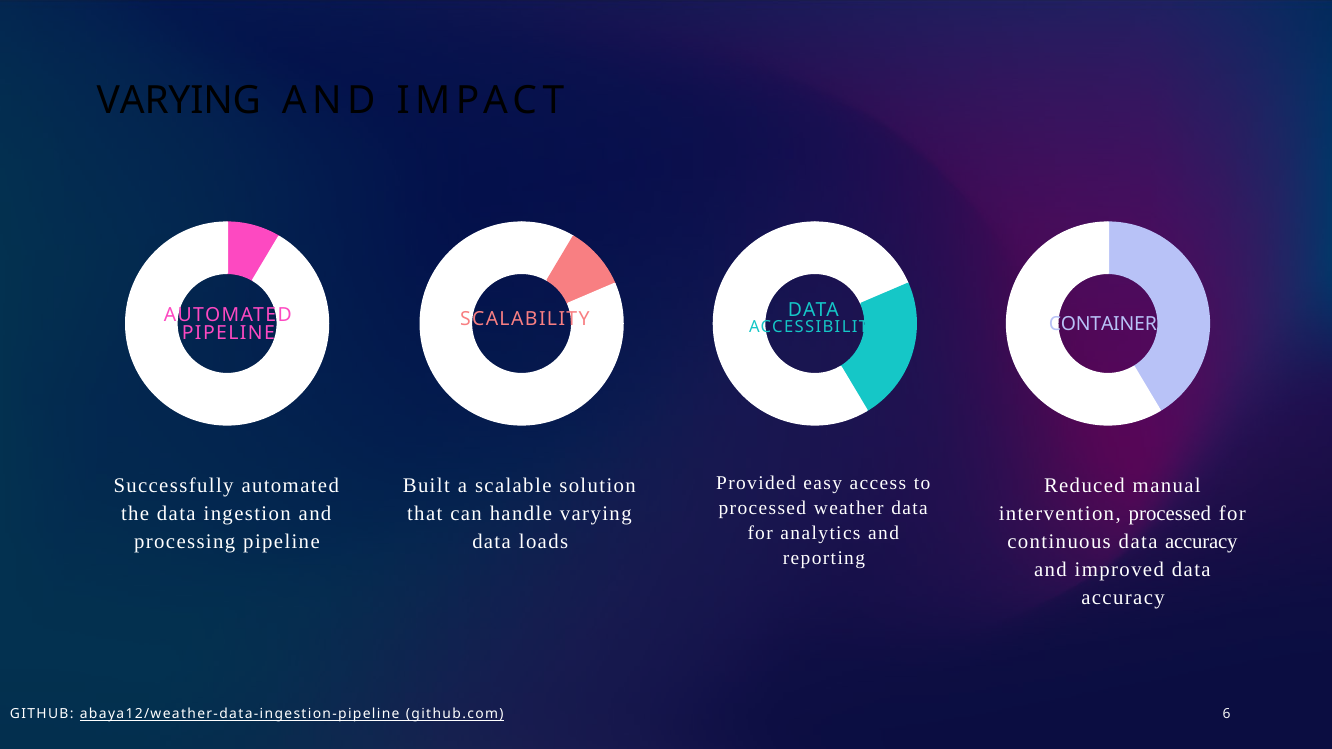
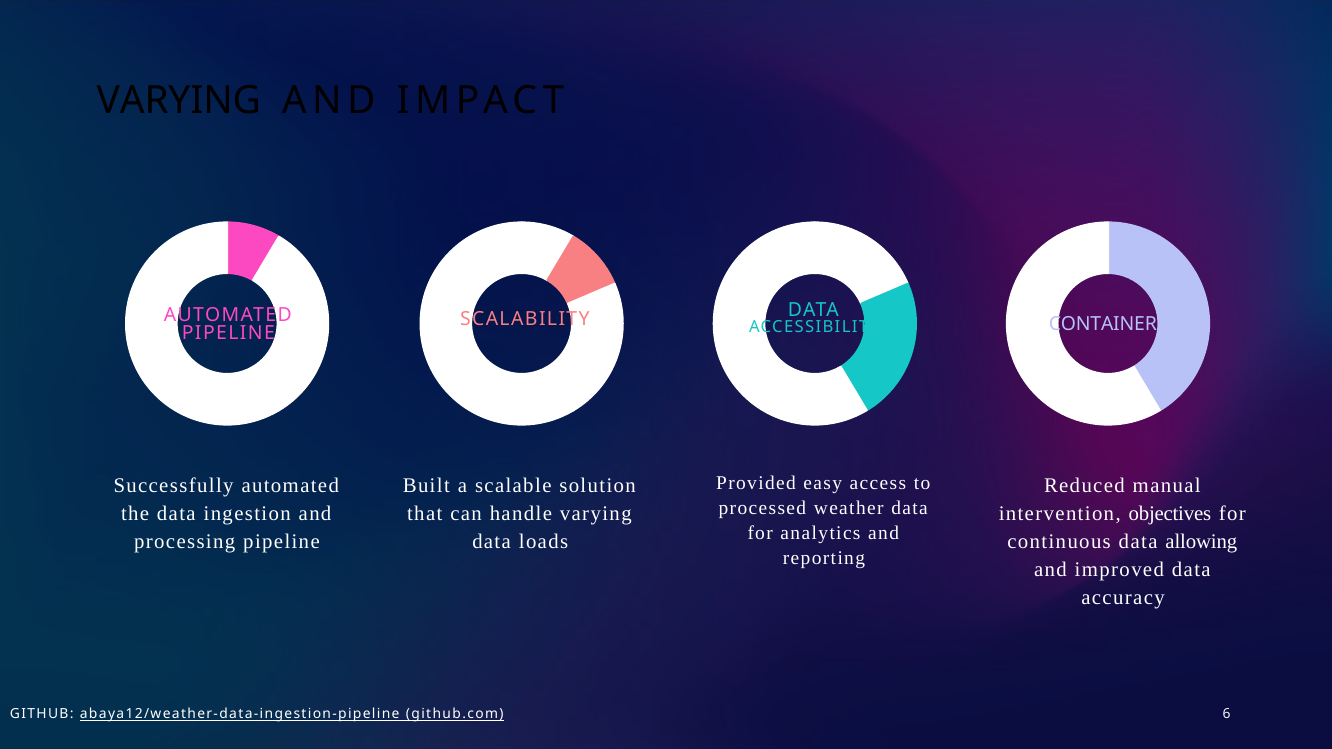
intervention processed: processed -> objectives
continuous data accuracy: accuracy -> allowing
